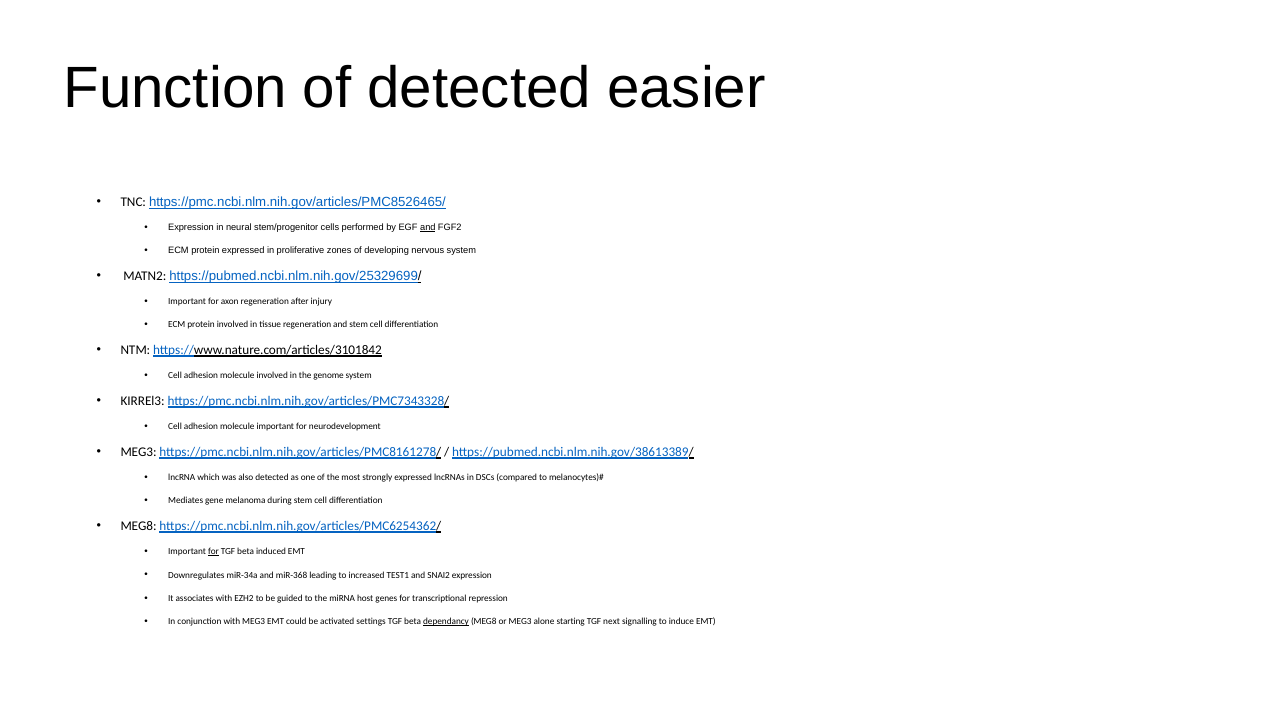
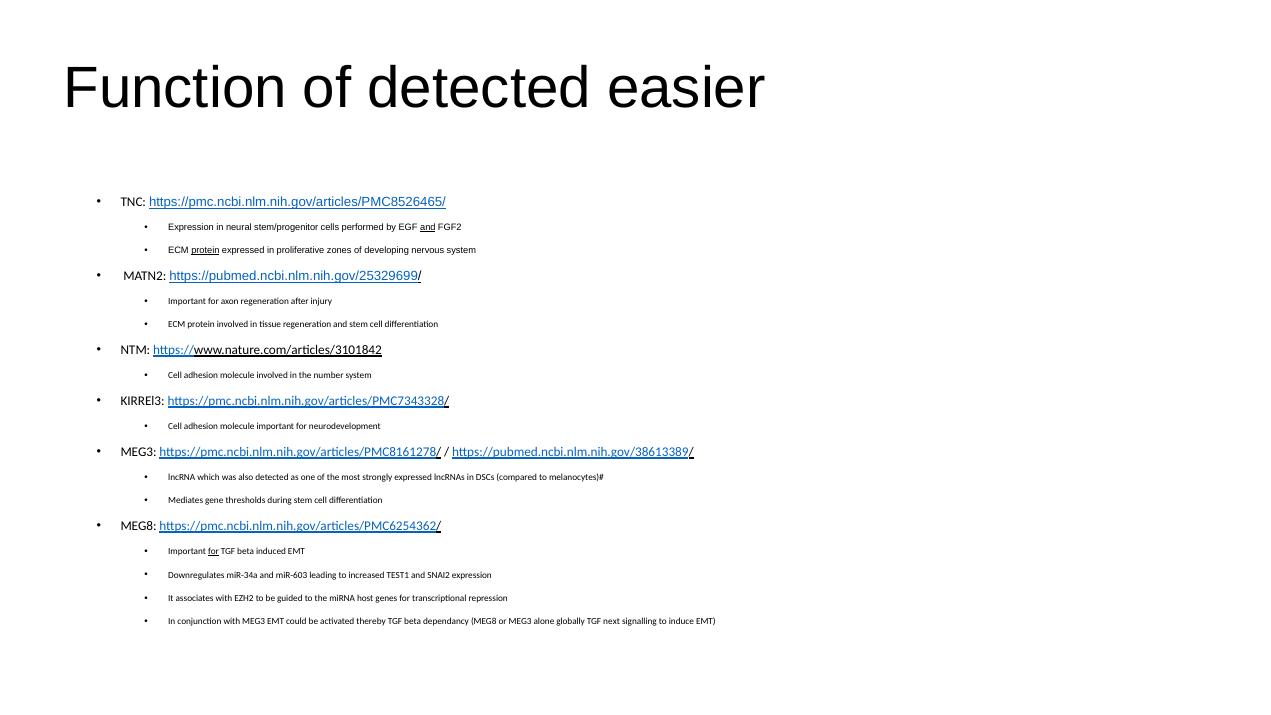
protein at (205, 251) underline: none -> present
genome: genome -> number
melanoma: melanoma -> thresholds
miR-368: miR-368 -> miR-603
settings: settings -> thereby
dependancy underline: present -> none
starting: starting -> globally
